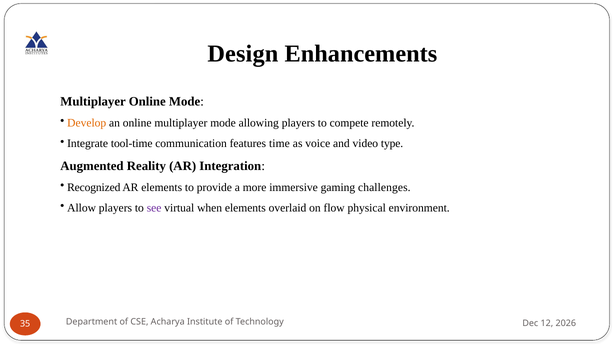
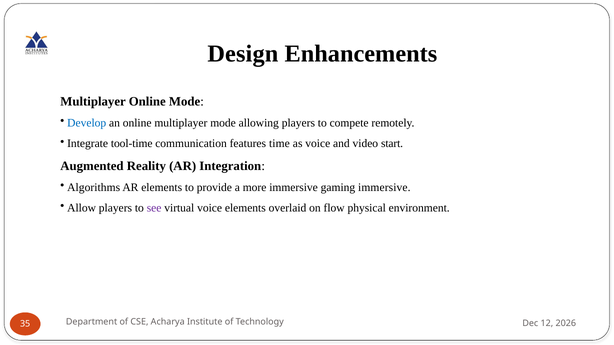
Develop colour: orange -> blue
type: type -> start
Recognized: Recognized -> Algorithms
gaming challenges: challenges -> immersive
virtual when: when -> voice
